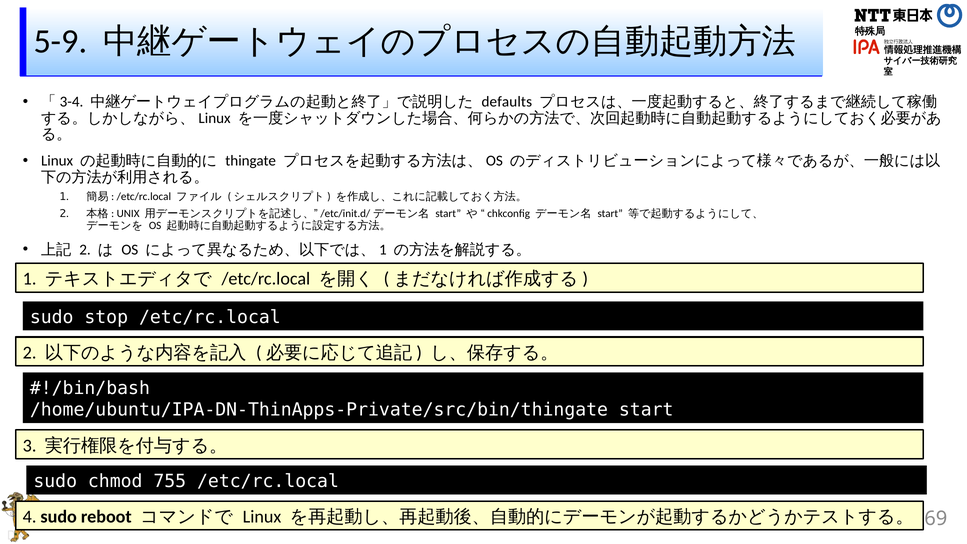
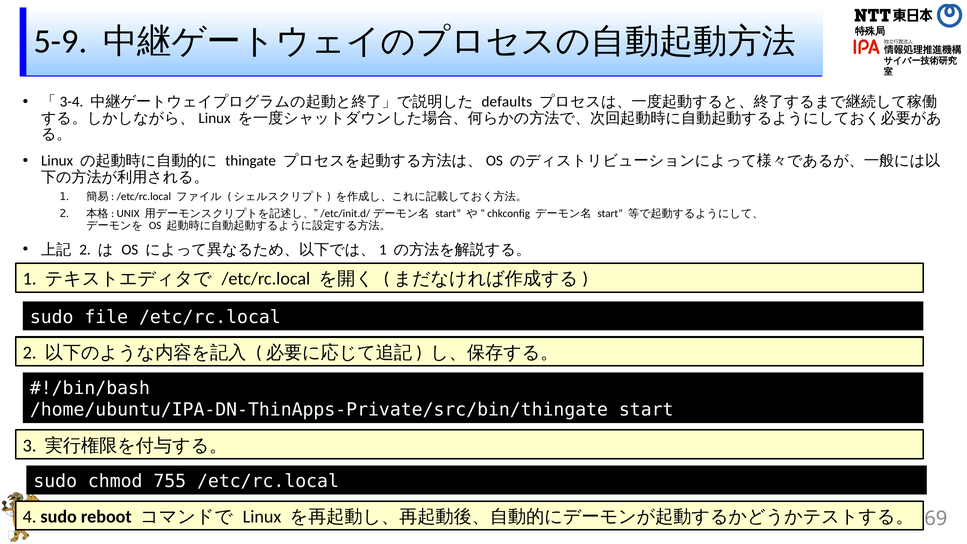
stop: stop -> file
